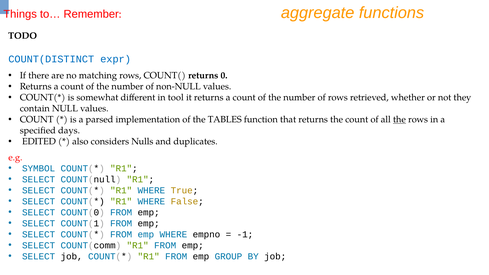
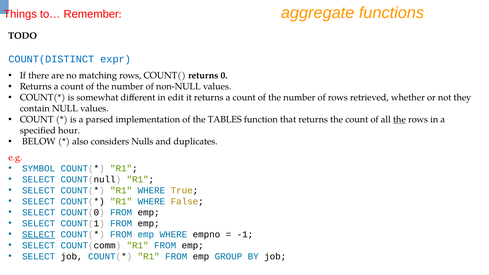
tool: tool -> edit
days: days -> hour
EDITED: EDITED -> BELOW
SELECT at (39, 235) underline: none -> present
